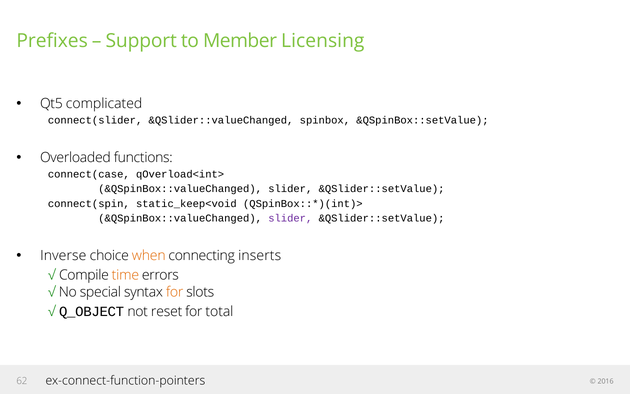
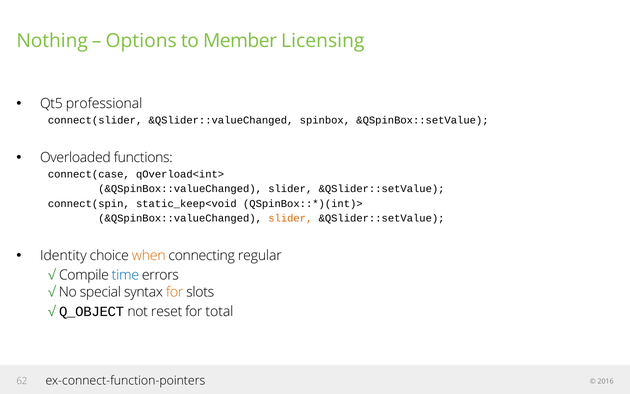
Prefixes: Prefixes -> Nothing
Support: Support -> Options
complicated: complicated -> professional
slider at (290, 218) colour: purple -> orange
Inverse: Inverse -> Identity
inserts: inserts -> regular
time colour: orange -> blue
